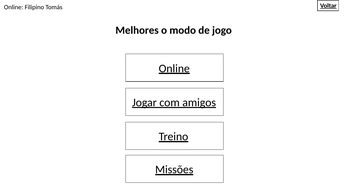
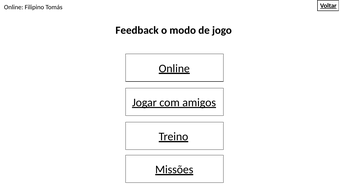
Melhores: Melhores -> Feedback
